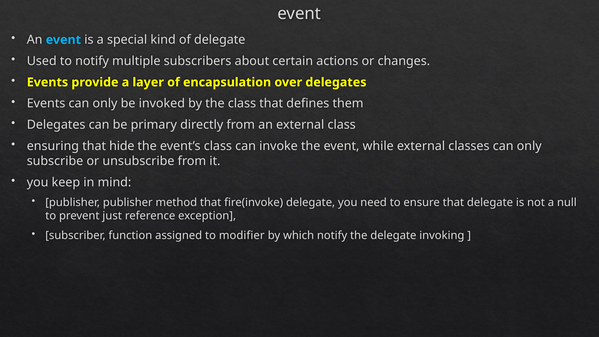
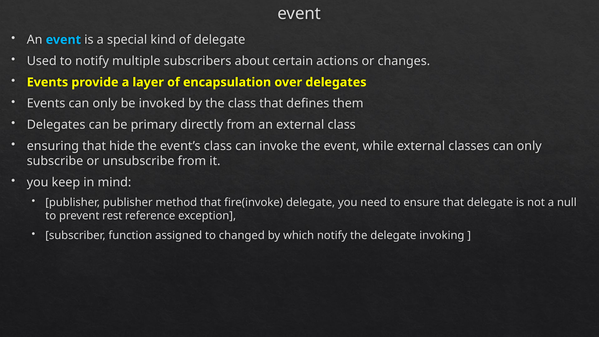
just: just -> rest
modifier: modifier -> changed
